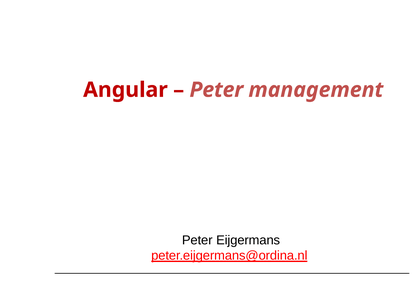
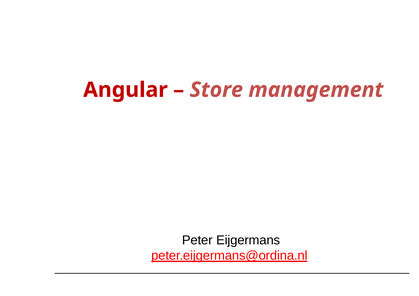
Peter at (216, 90): Peter -> Store
